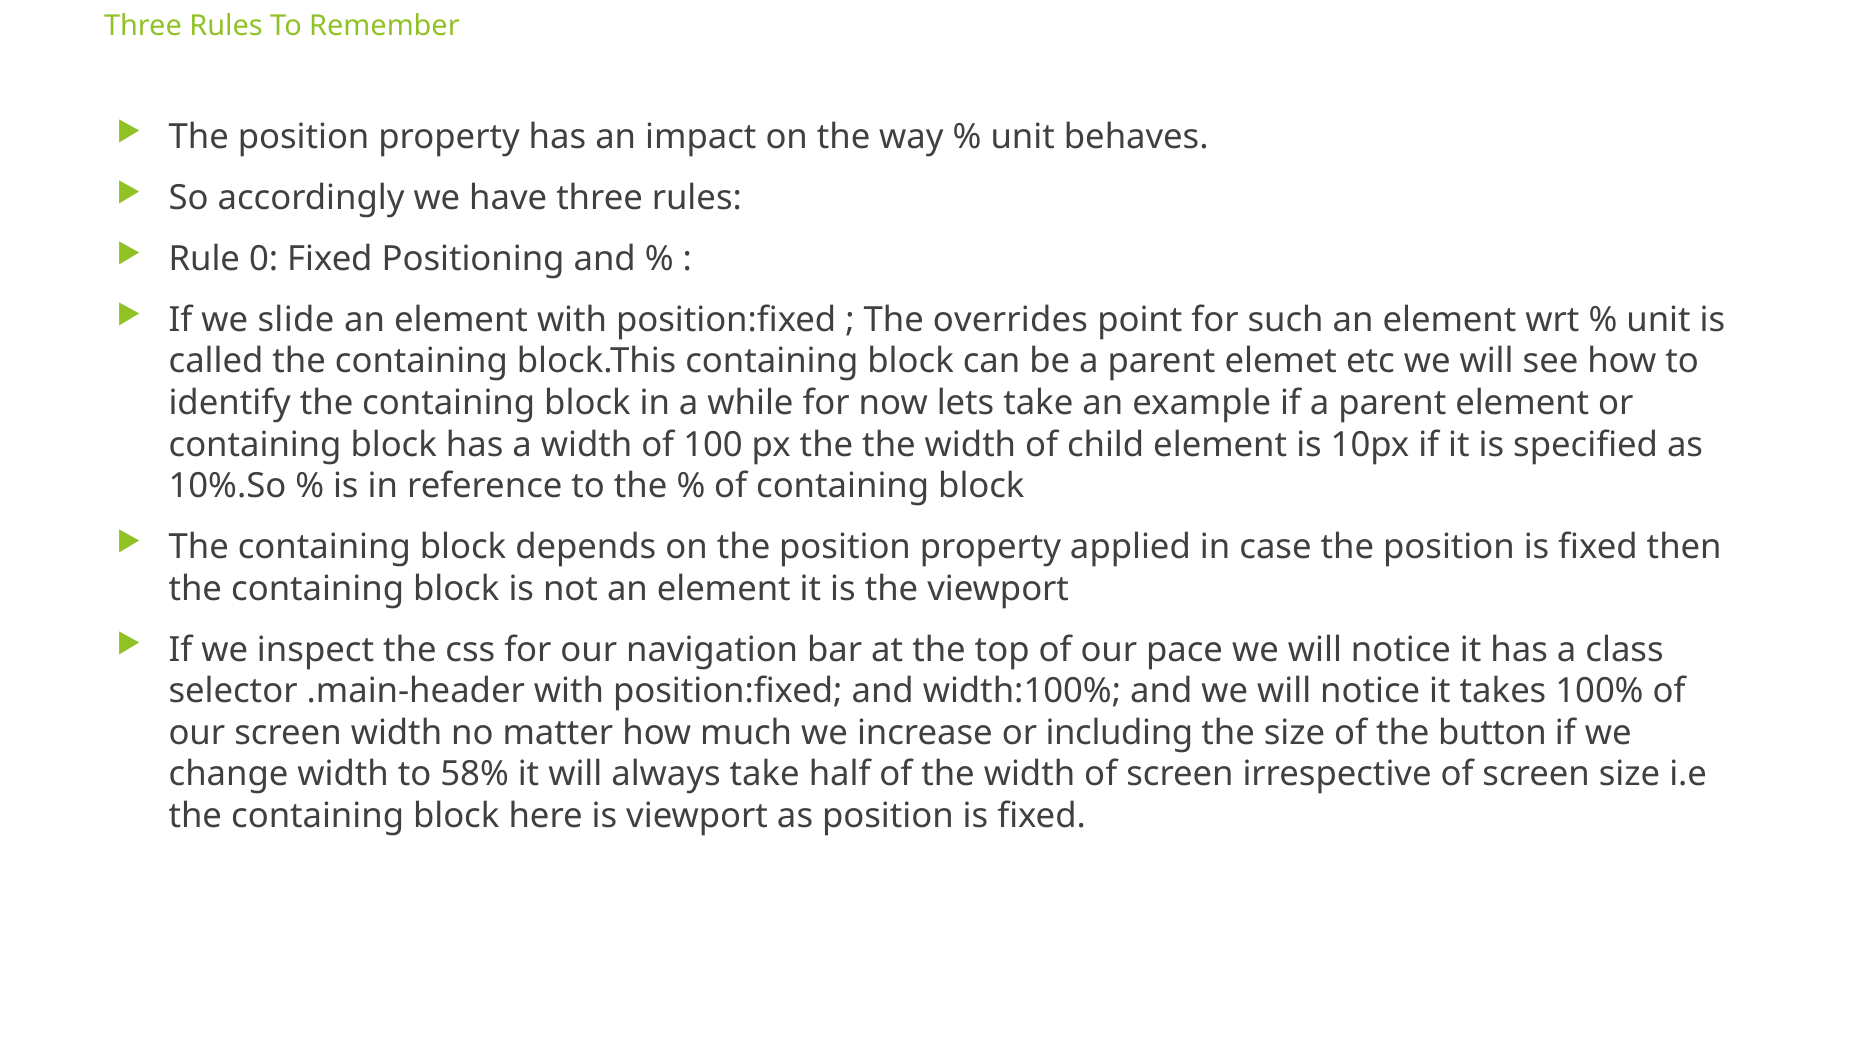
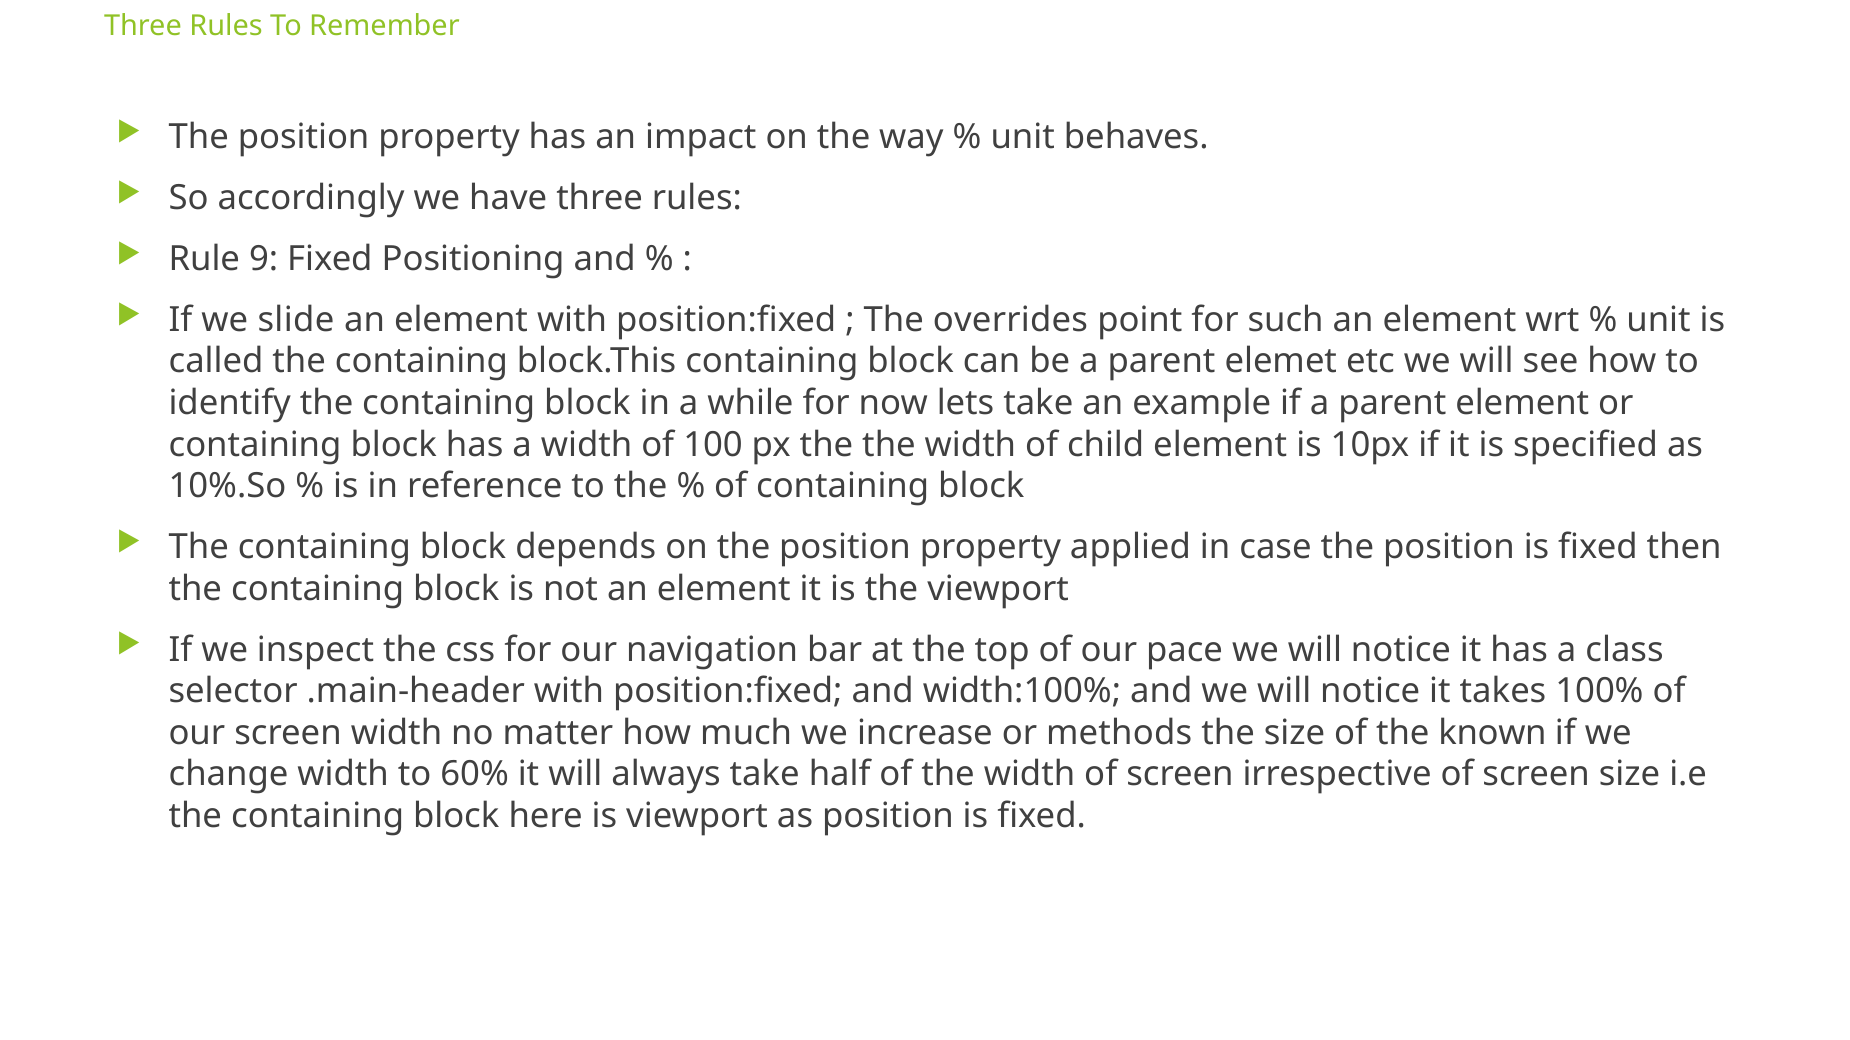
0: 0 -> 9
including: including -> methods
button: button -> known
58%: 58% -> 60%
